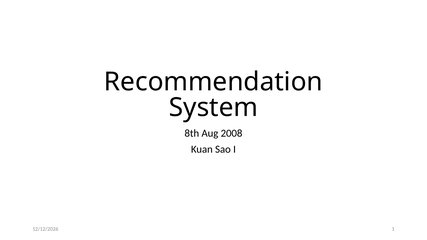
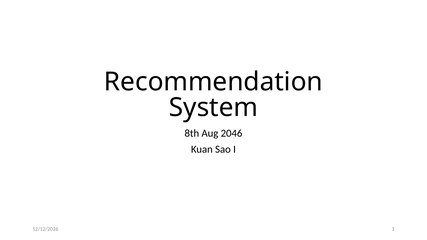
2008: 2008 -> 2046
